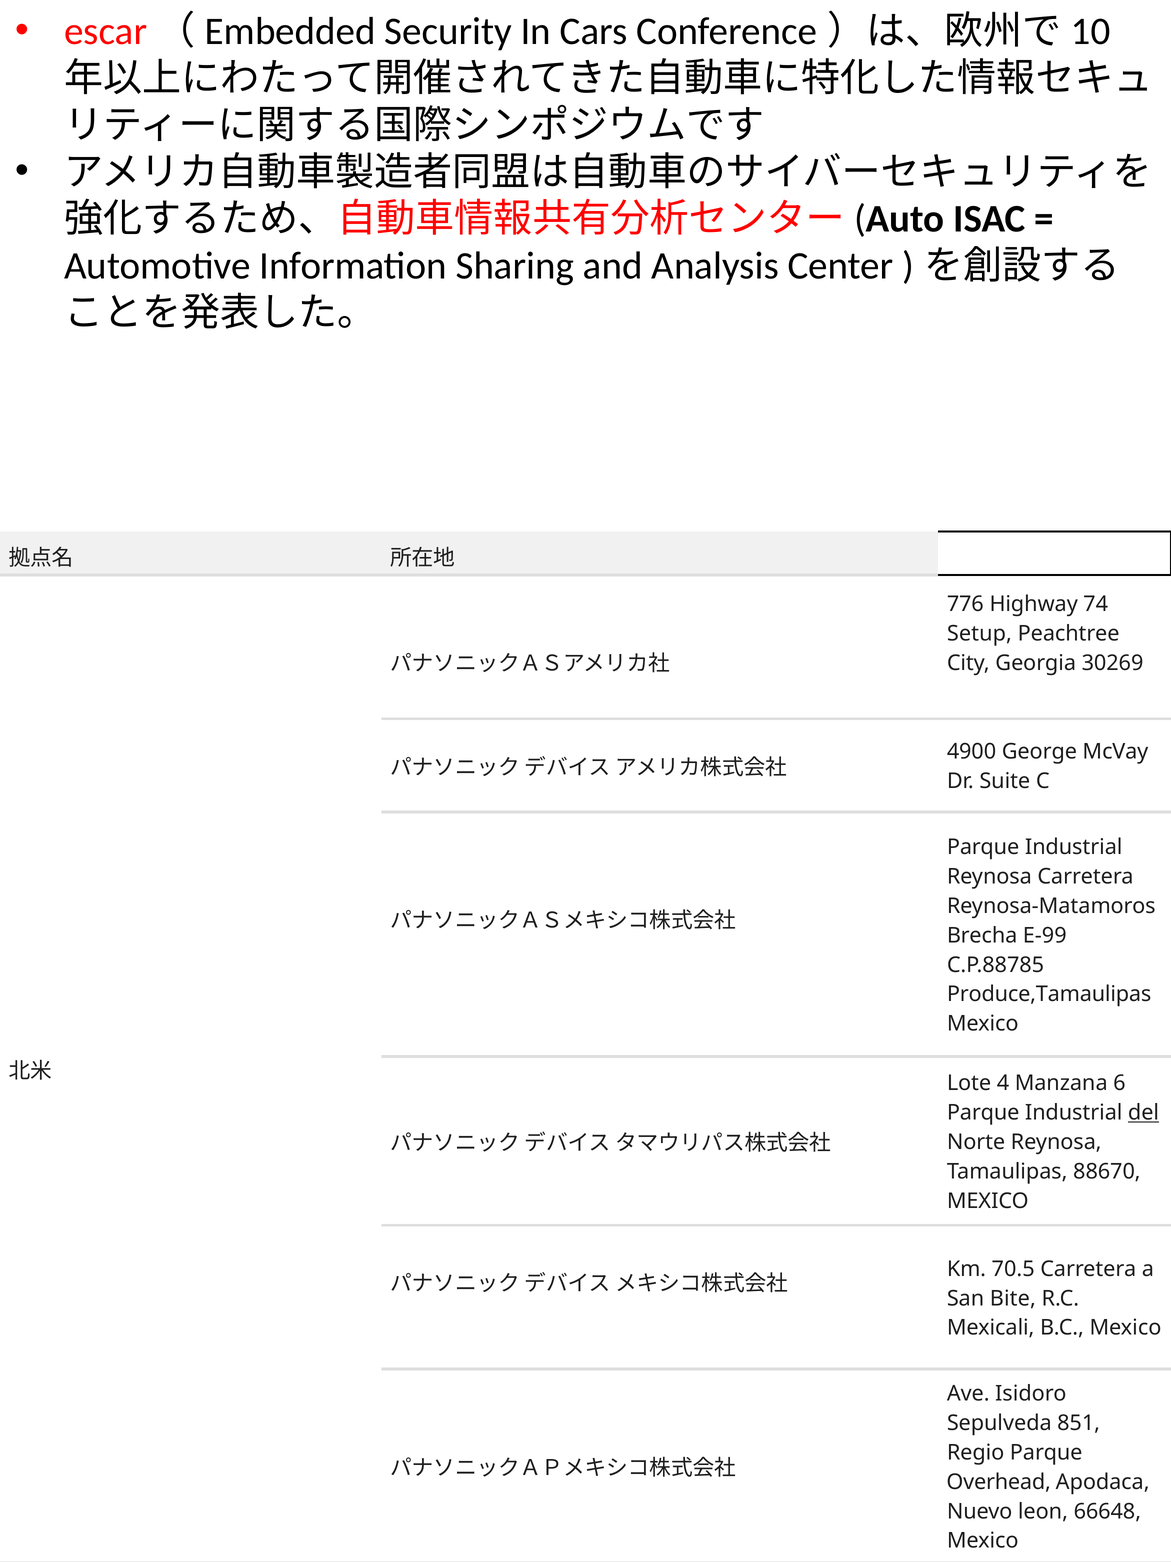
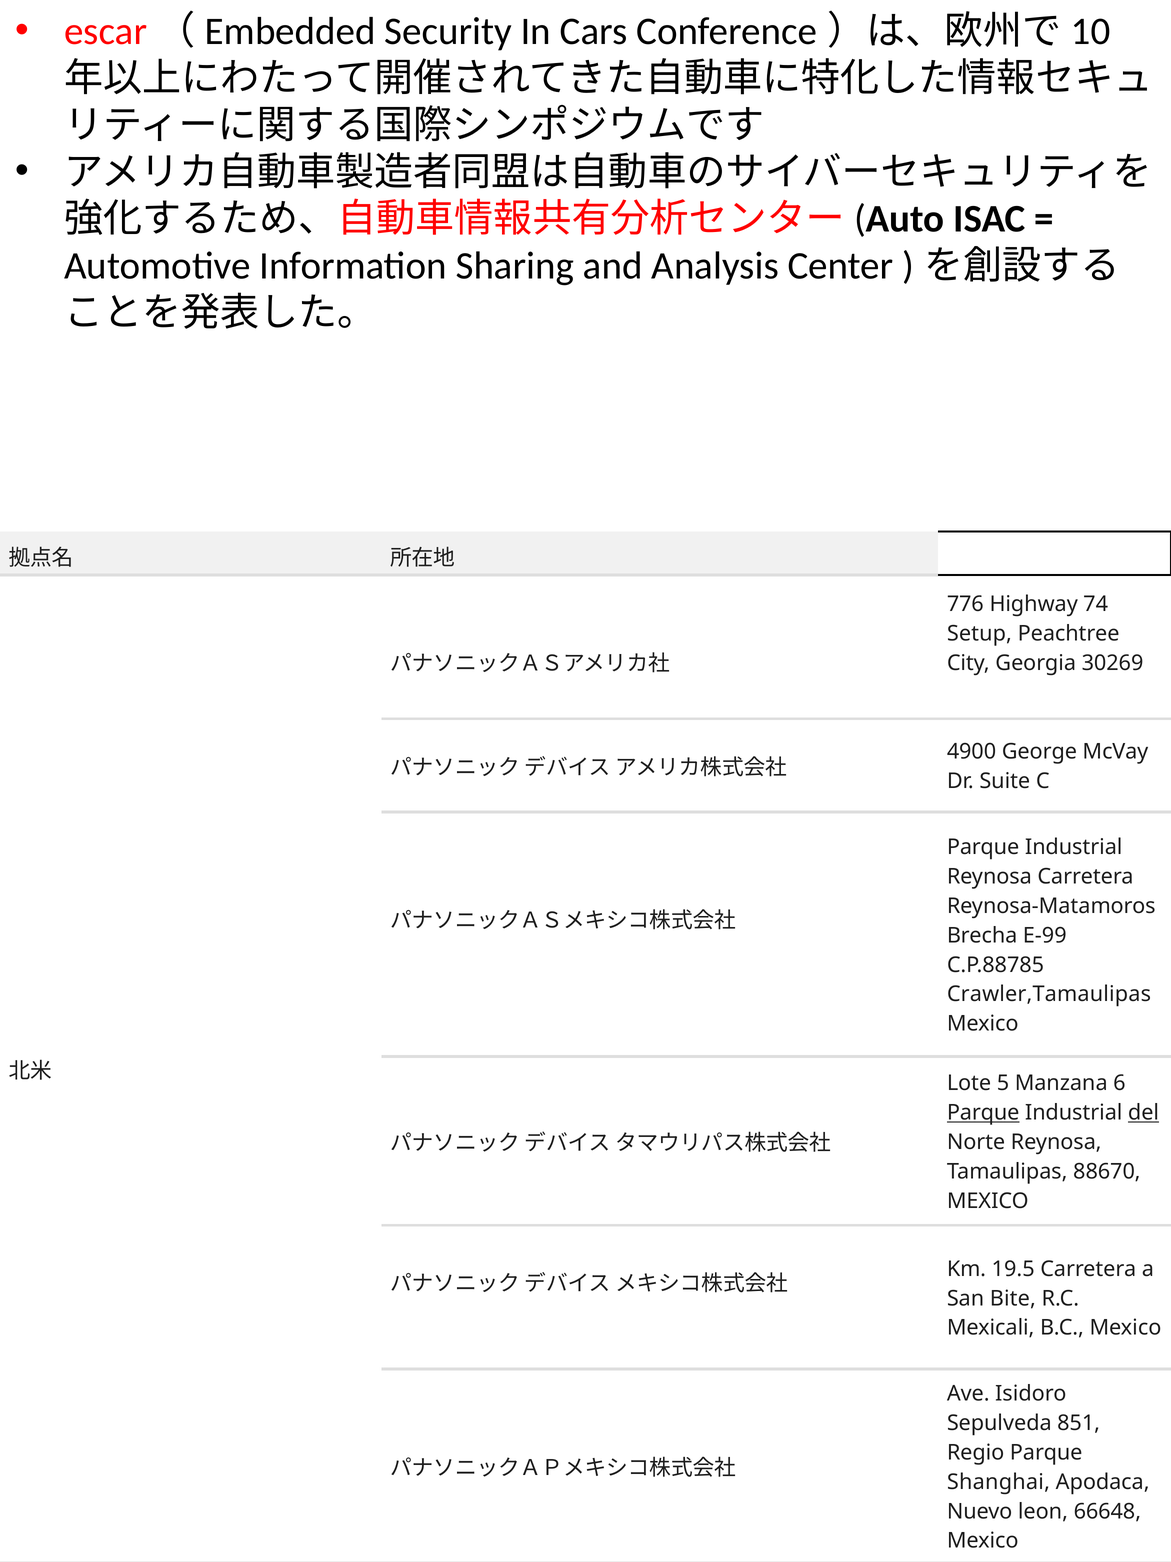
Produce,Tamaulipas: Produce,Tamaulipas -> Crawler,Tamaulipas
4: 4 -> 5
Parque at (983, 1112) underline: none -> present
70.5: 70.5 -> 19.5
Overhead: Overhead -> Shanghai
